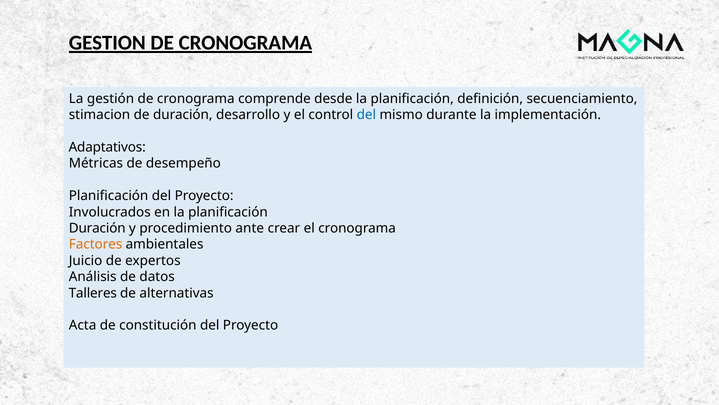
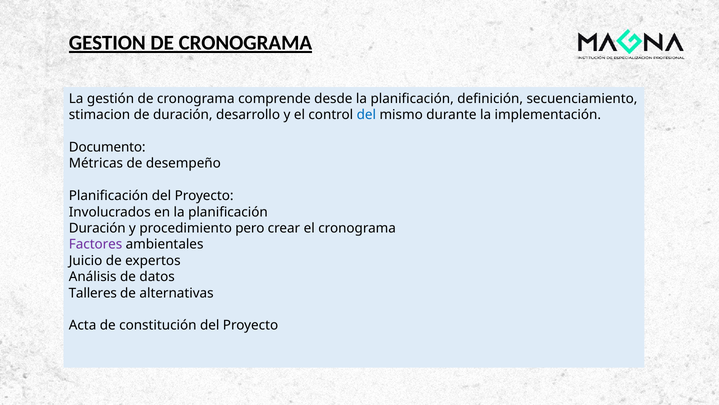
Adaptativos: Adaptativos -> Documento
ante: ante -> pero
Factores colour: orange -> purple
